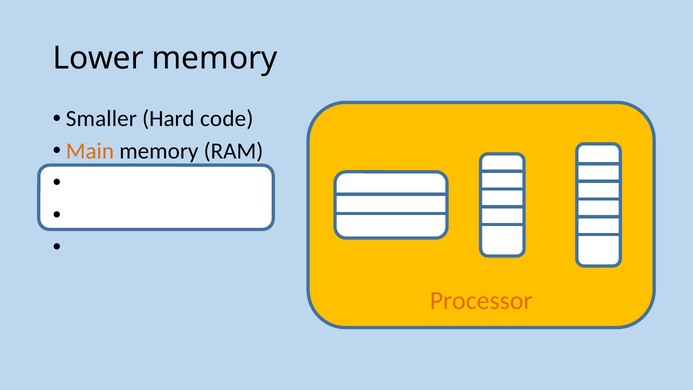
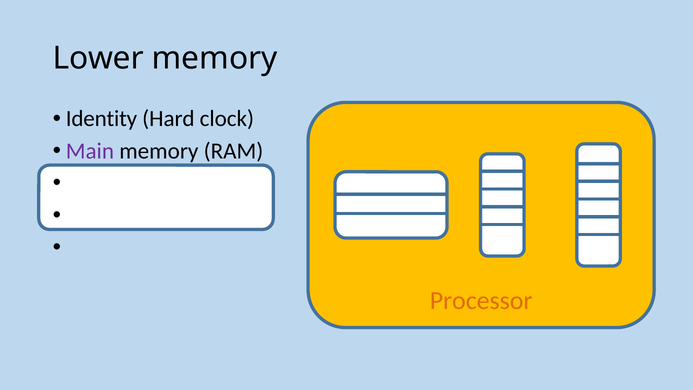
Smaller: Smaller -> Identity
code: code -> clock
Main colour: orange -> purple
